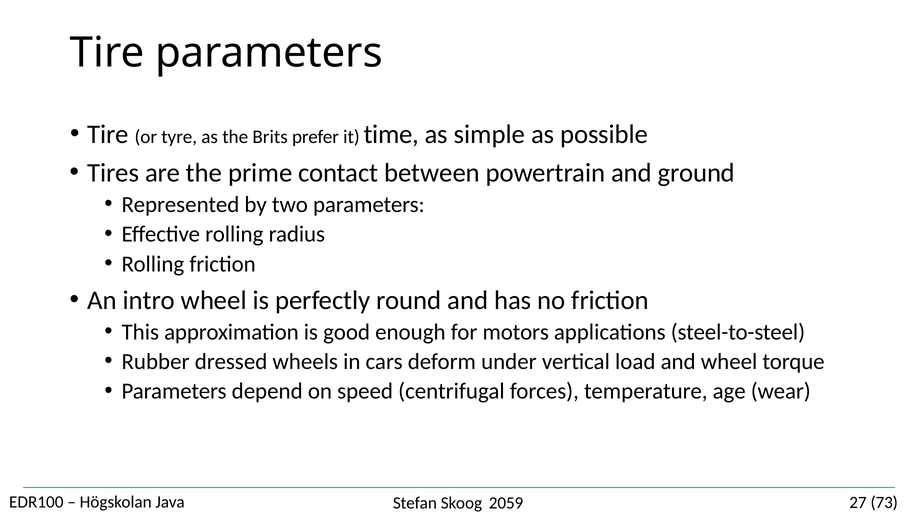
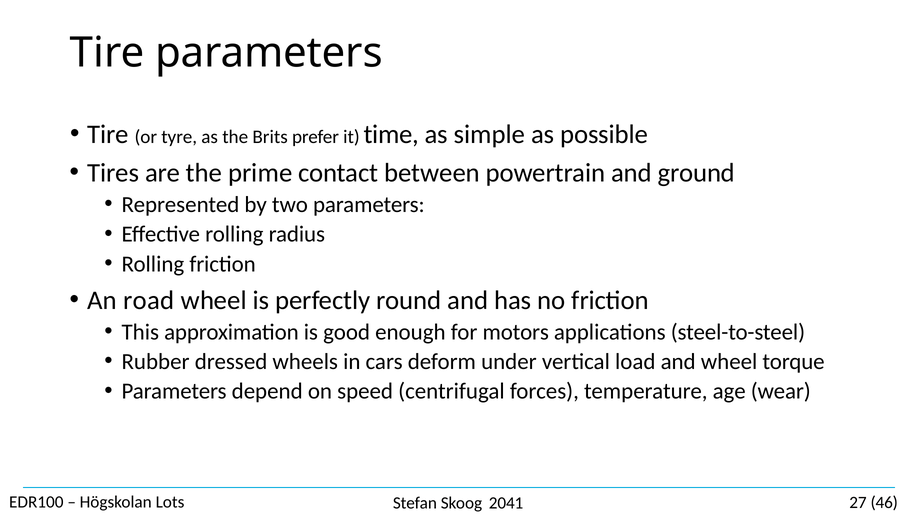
intro: intro -> road
Java: Java -> Lots
2059: 2059 -> 2041
73: 73 -> 46
